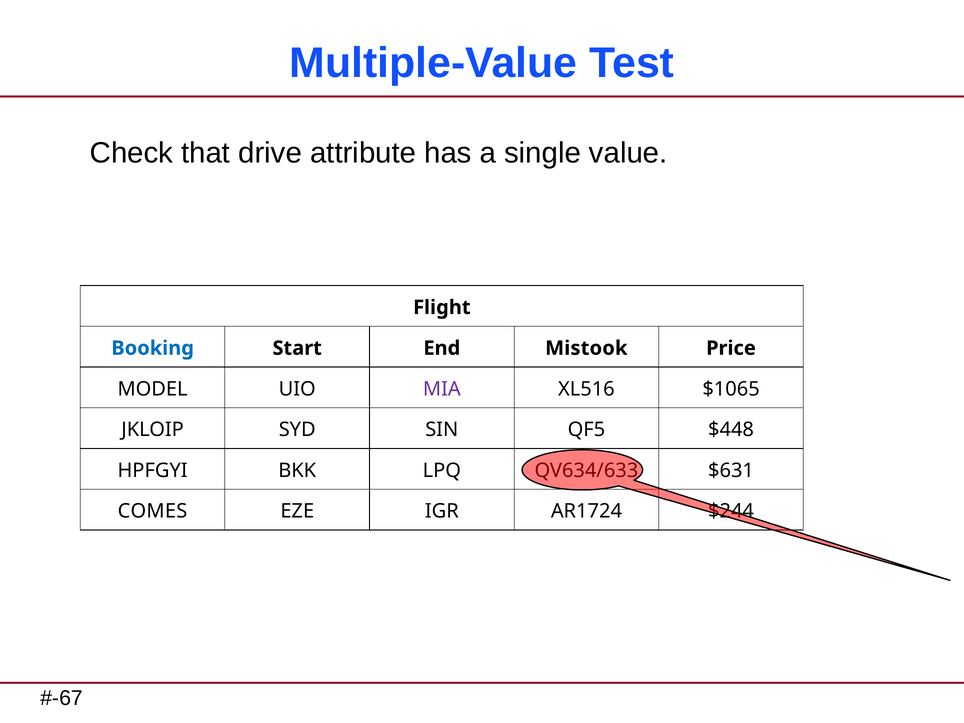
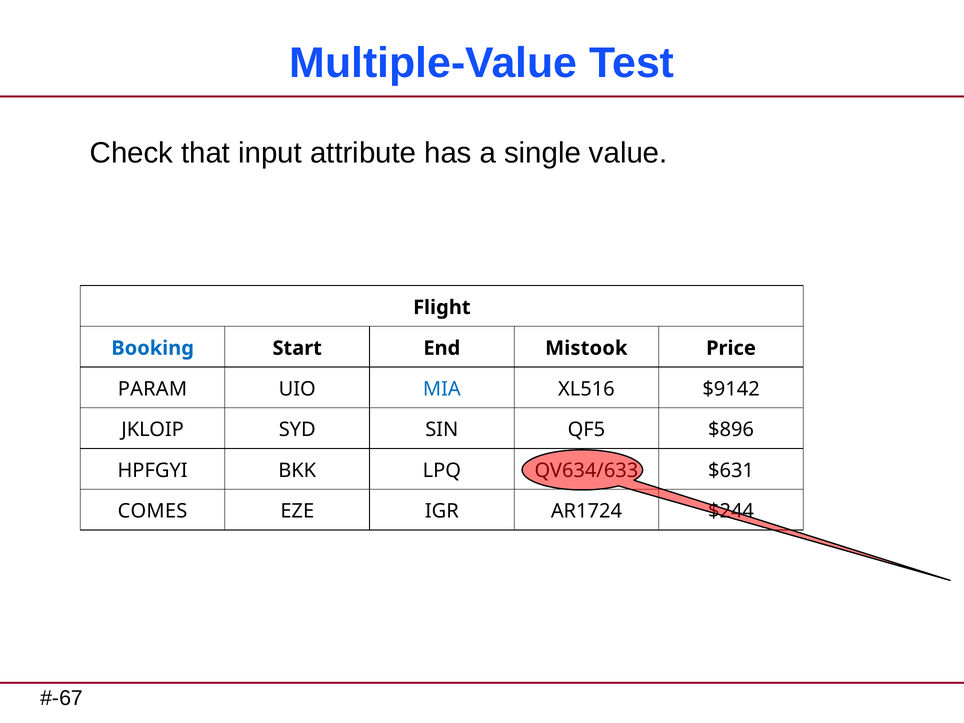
drive: drive -> input
MODEL: MODEL -> PARAM
MIA colour: purple -> blue
$1065: $1065 -> $9142
$448: $448 -> $896
